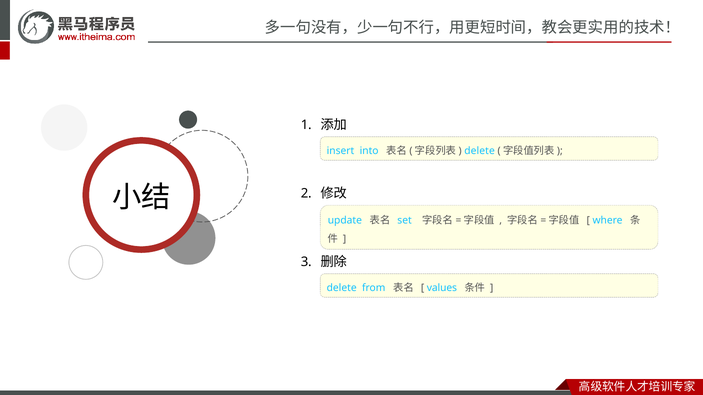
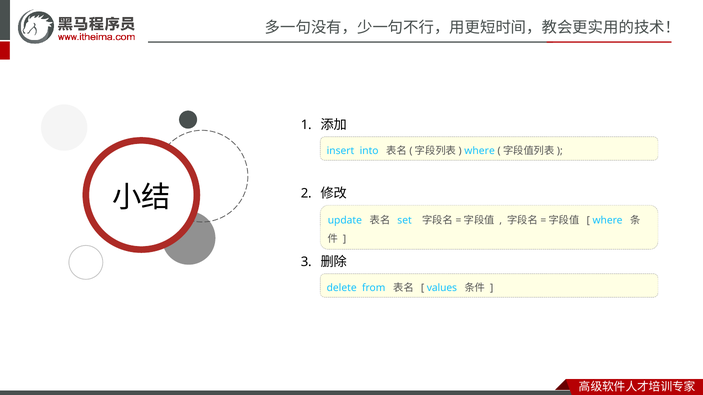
delete at (480, 151): delete -> where
